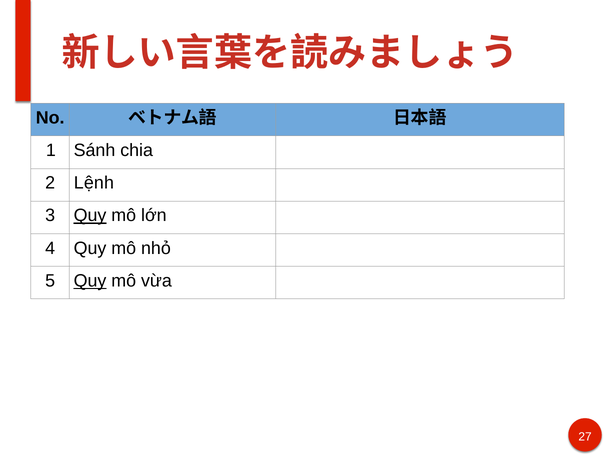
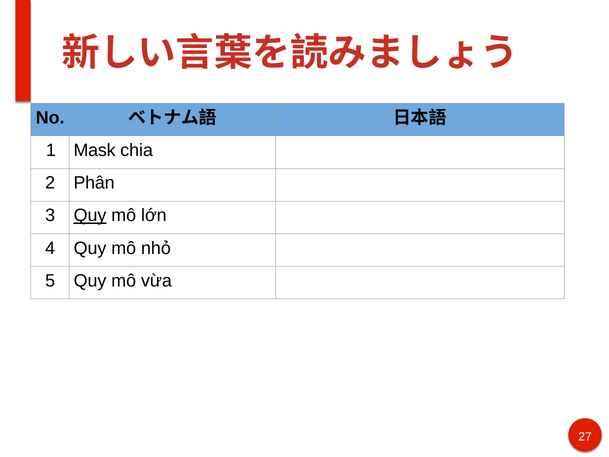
Sánh: Sánh -> Mask
Lệnh: Lệnh -> Phân
Quy at (90, 281) underline: present -> none
